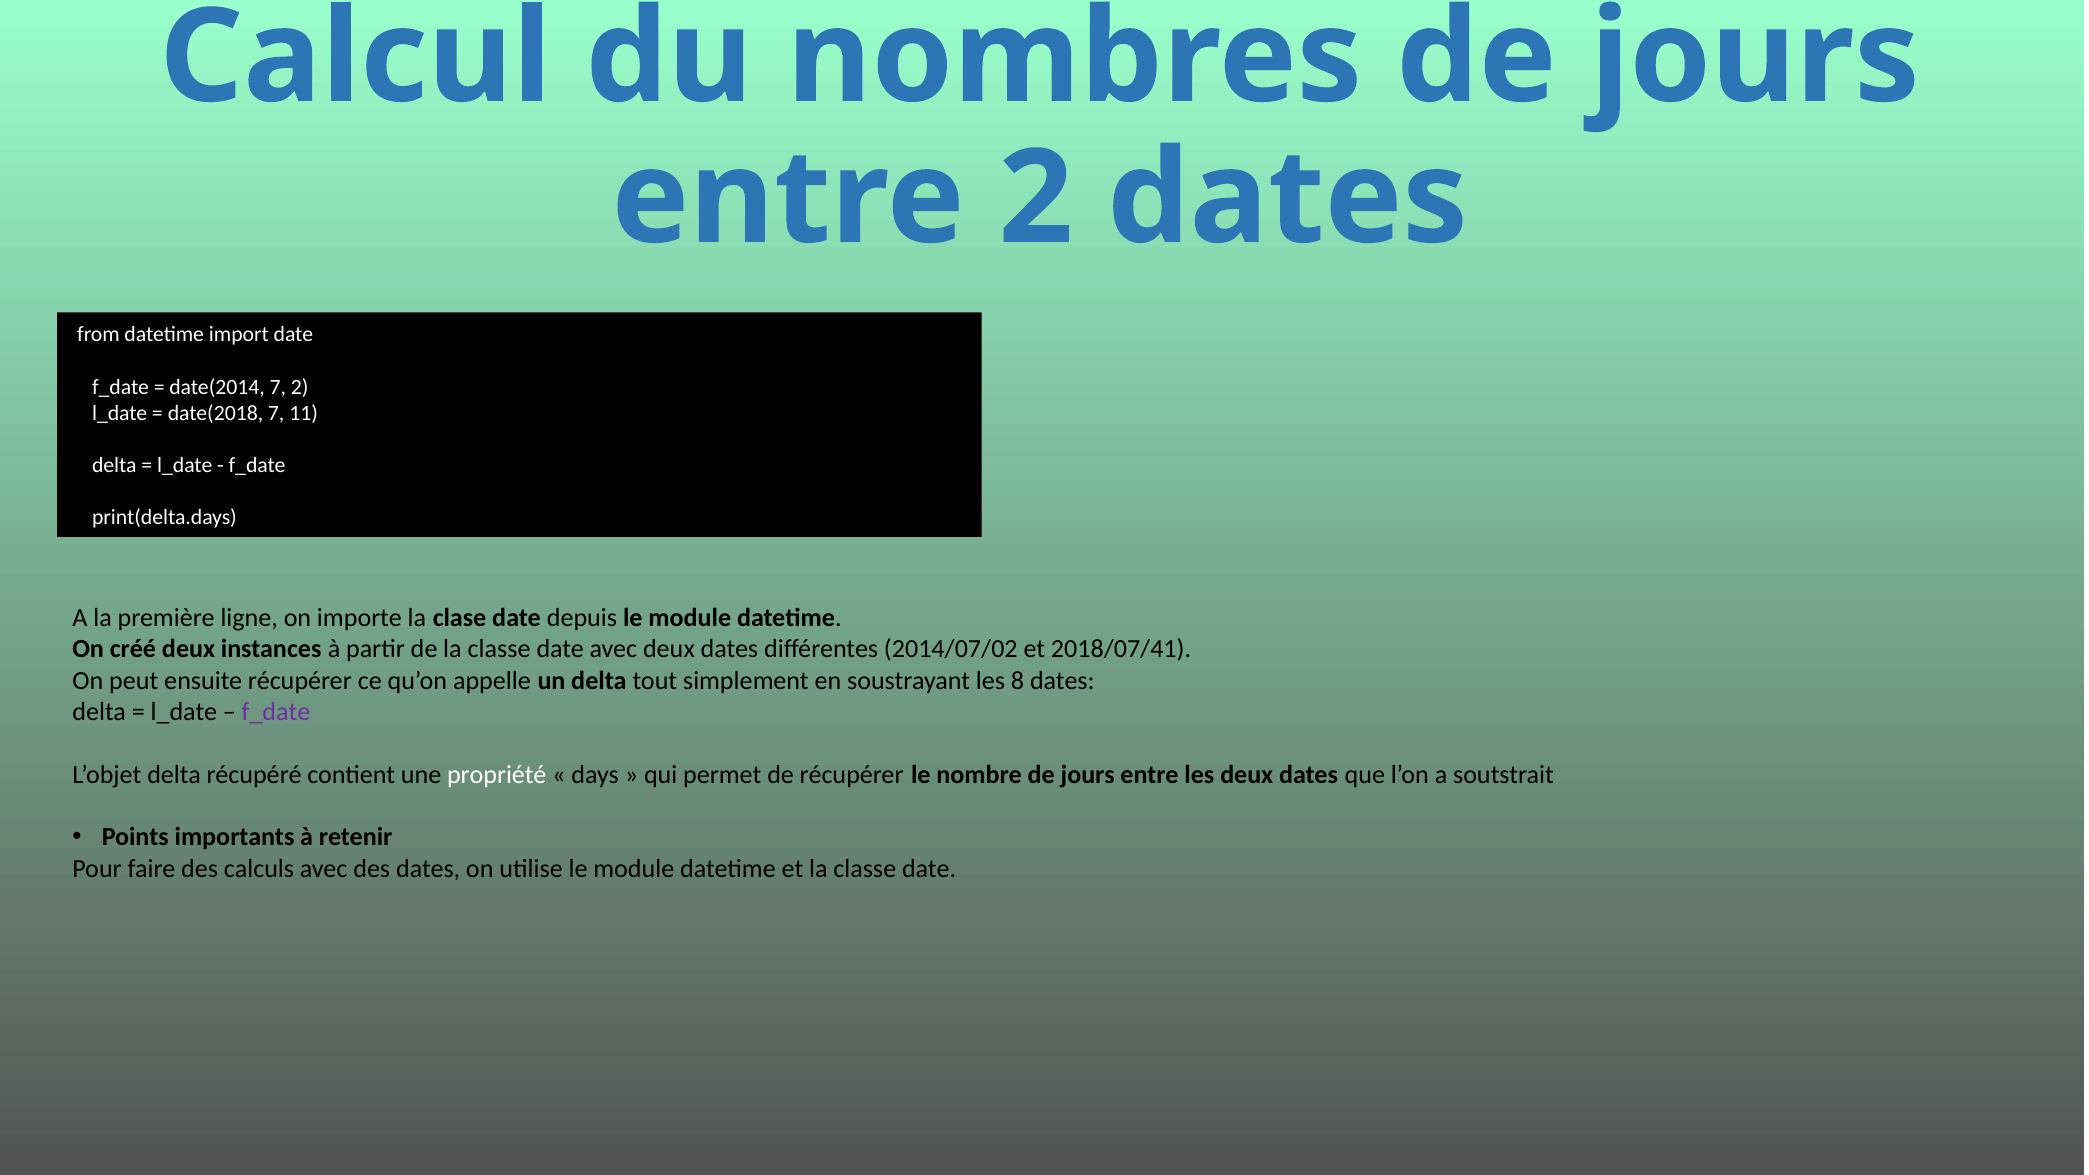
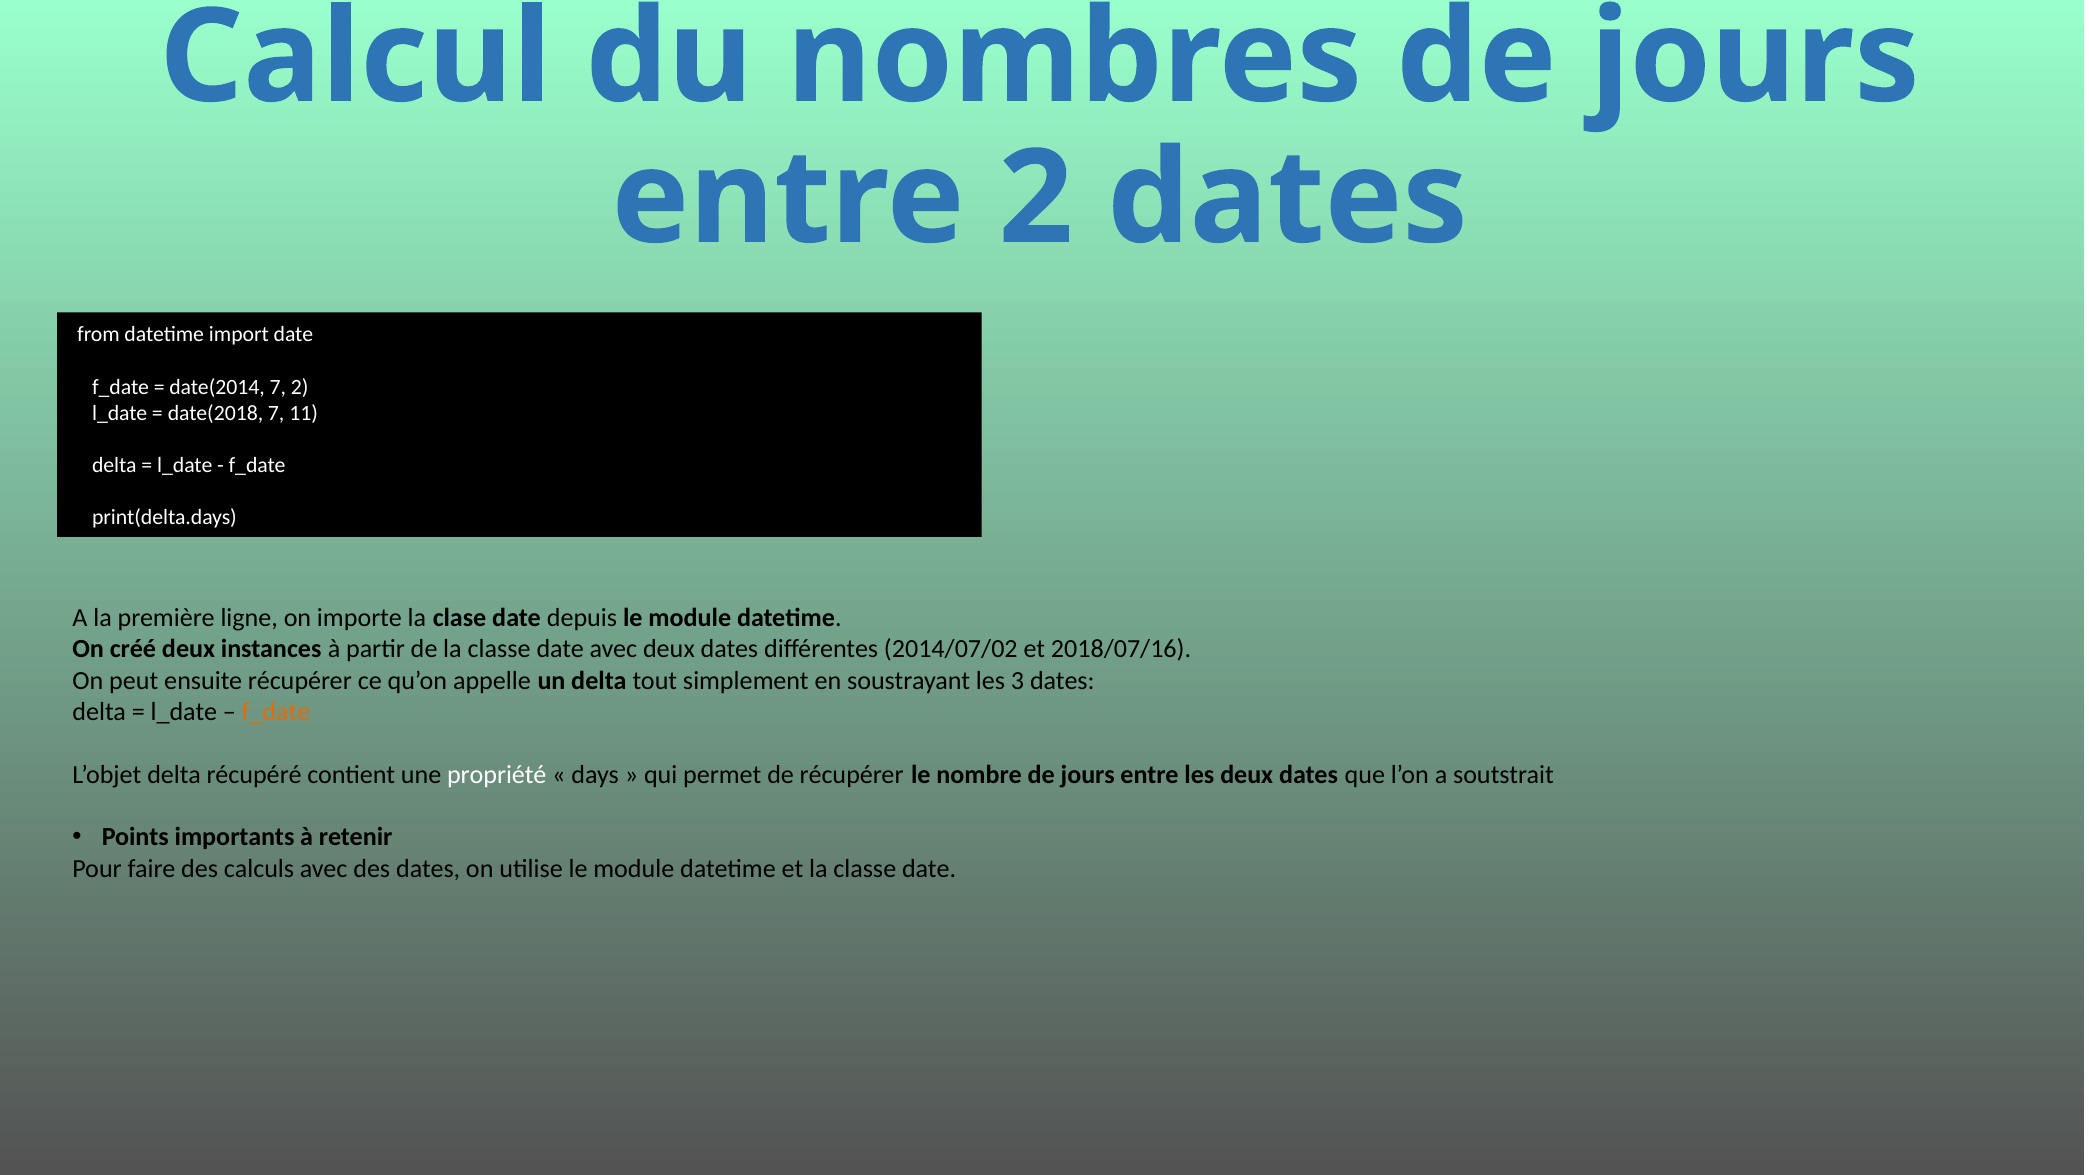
2018/07/41: 2018/07/41 -> 2018/07/16
8: 8 -> 3
f_date at (276, 712) colour: purple -> orange
